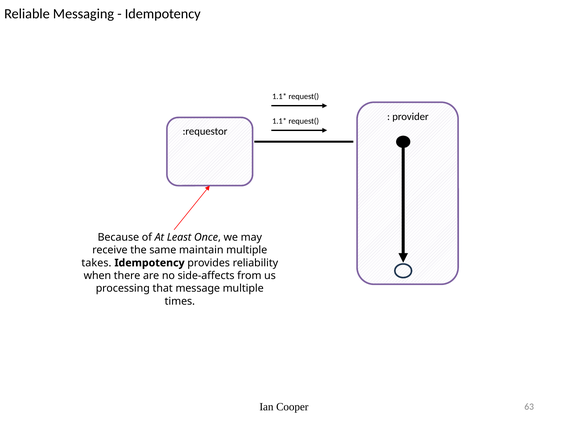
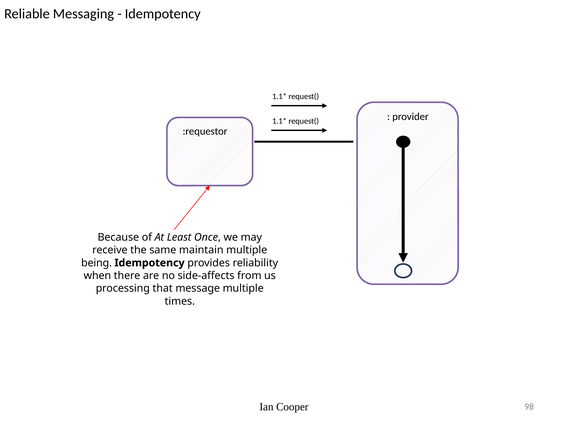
takes: takes -> being
63: 63 -> 98
